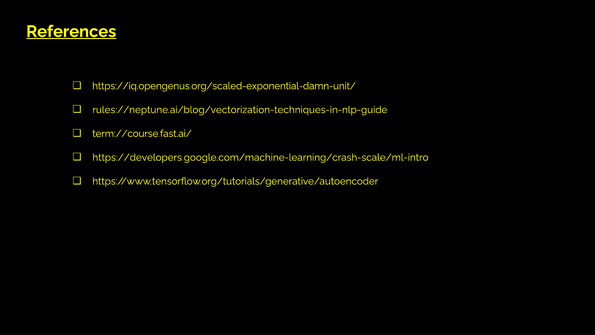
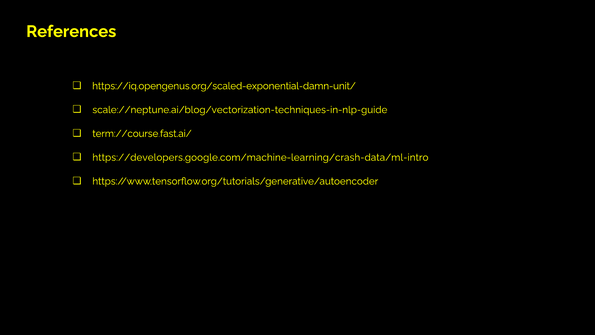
References underline: present -> none
rules://neptune.ai/blog/vectorization-techniques-in-nlp-guide: rules://neptune.ai/blog/vectorization-techniques-in-nlp-guide -> scale://neptune.ai/blog/vectorization-techniques-in-nlp-guide
https://developers.google.com/machine-learning/crash-scale/ml-intro: https://developers.google.com/machine-learning/crash-scale/ml-intro -> https://developers.google.com/machine-learning/crash-data/ml-intro
